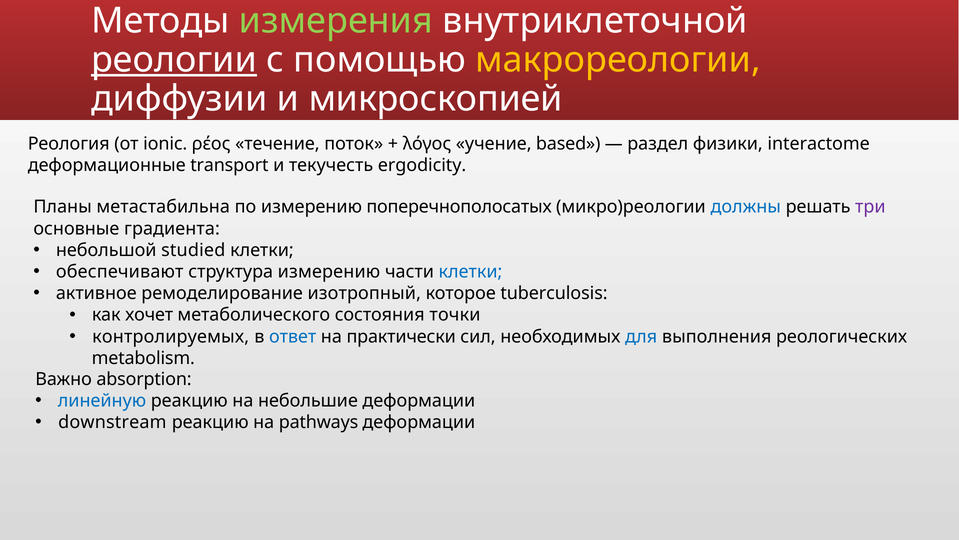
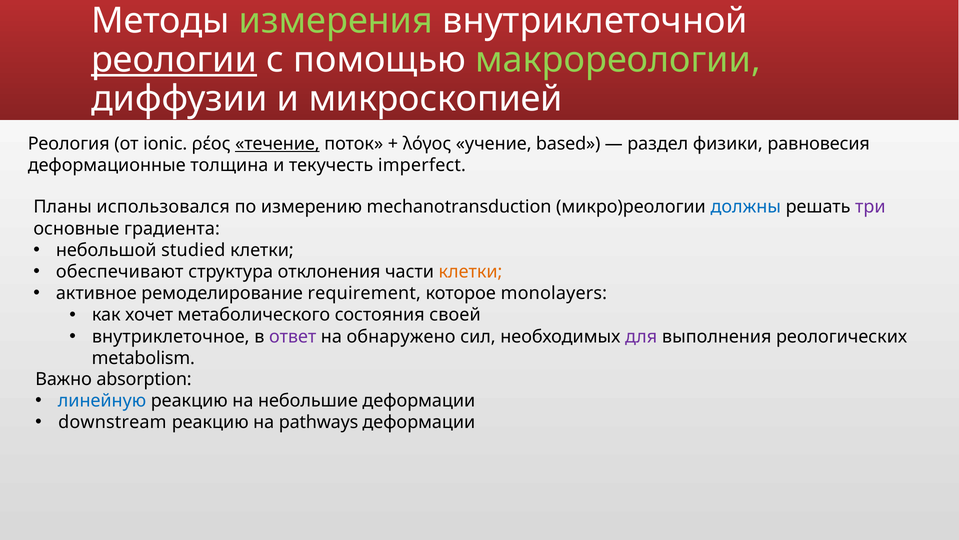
макрореологии colour: yellow -> light green
течение underline: none -> present
interactome: interactome -> равновесия
transport: transport -> толщина
ergodicity: ergodicity -> imperfect
метастабильна: метастабильна -> использовался
поперечнополосатых: поперечнополосатых -> mechanotransduction
структура измерению: измерению -> отклонения
клетки at (470, 272) colour: blue -> orange
изотропный: изотропный -> requirement
tuberculosis: tuberculosis -> monolayers
точки: точки -> своей
контролируемых: контролируемых -> внутриклеточное
ответ colour: blue -> purple
практически: практически -> обнаружено
для colour: blue -> purple
